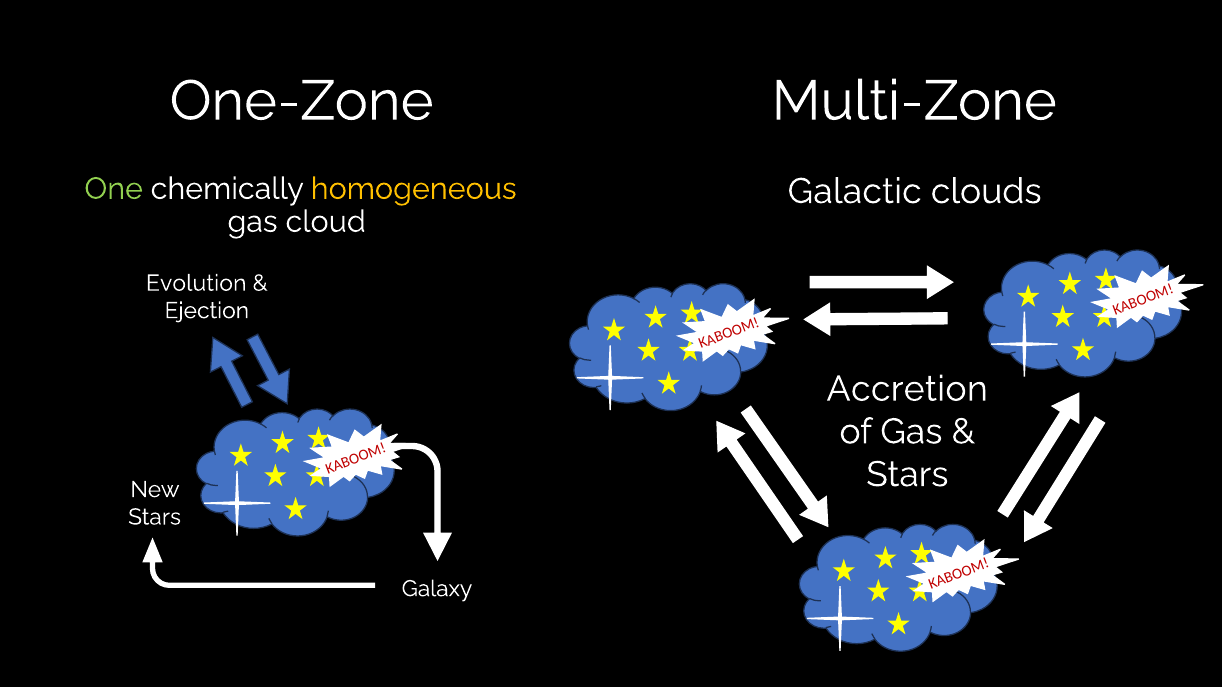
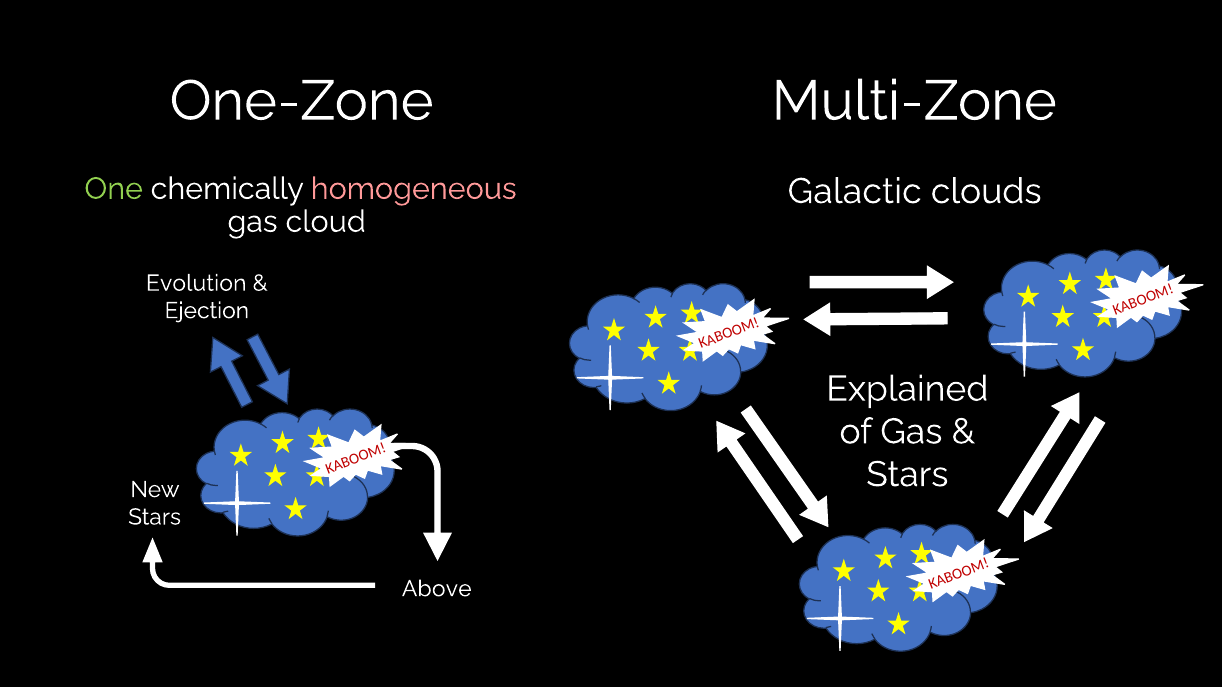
homogeneous colour: yellow -> pink
Accretion: Accretion -> Explained
Galaxy: Galaxy -> Above
